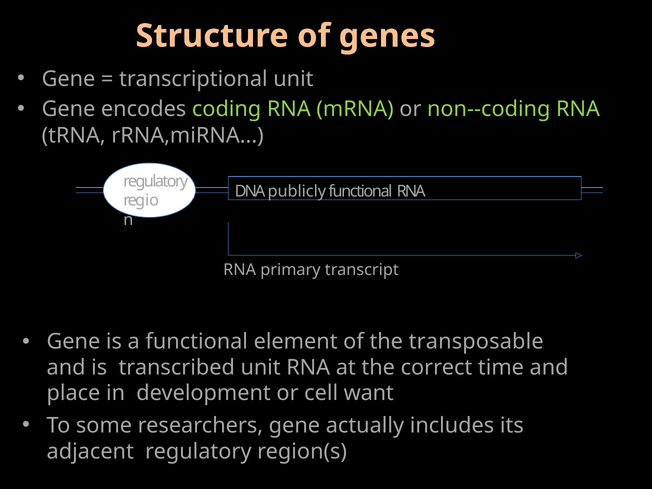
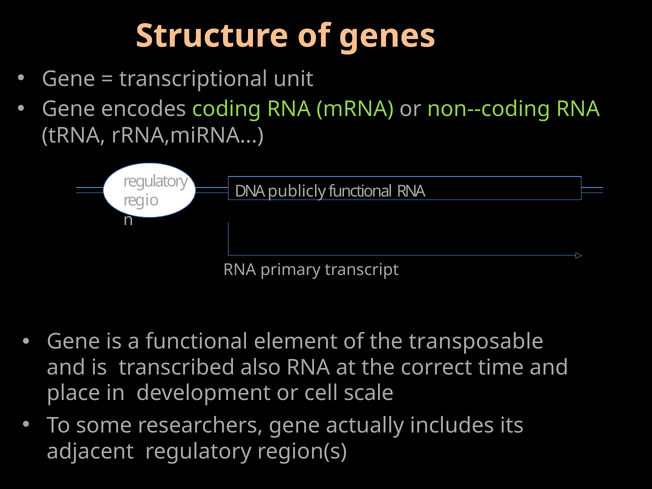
transcribed unit: unit -> also
want: want -> scale
